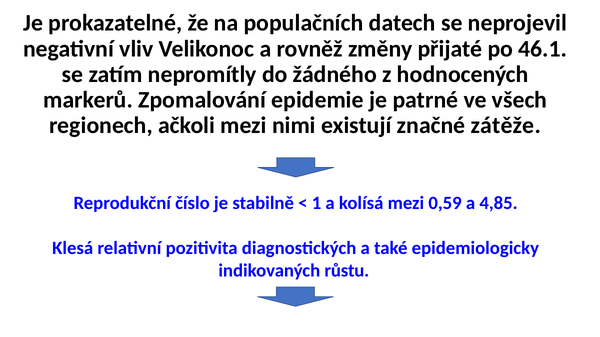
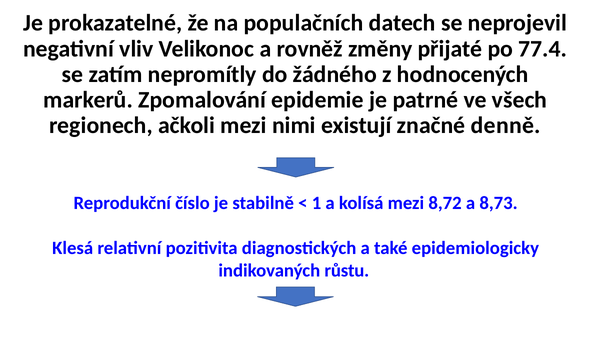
46.1: 46.1 -> 77.4
zátěže: zátěže -> denně
0,59: 0,59 -> 8,72
4,85: 4,85 -> 8,73
